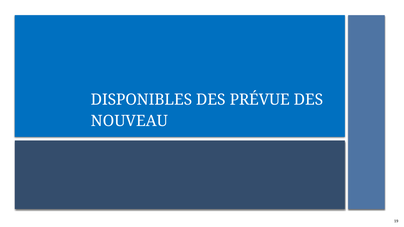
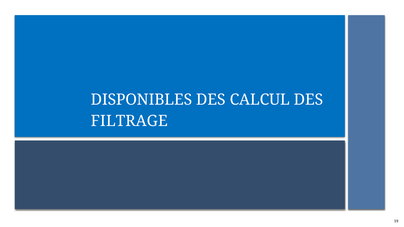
PRÉVUE: PRÉVUE -> CALCUL
NOUVEAU: NOUVEAU -> FILTRAGE
